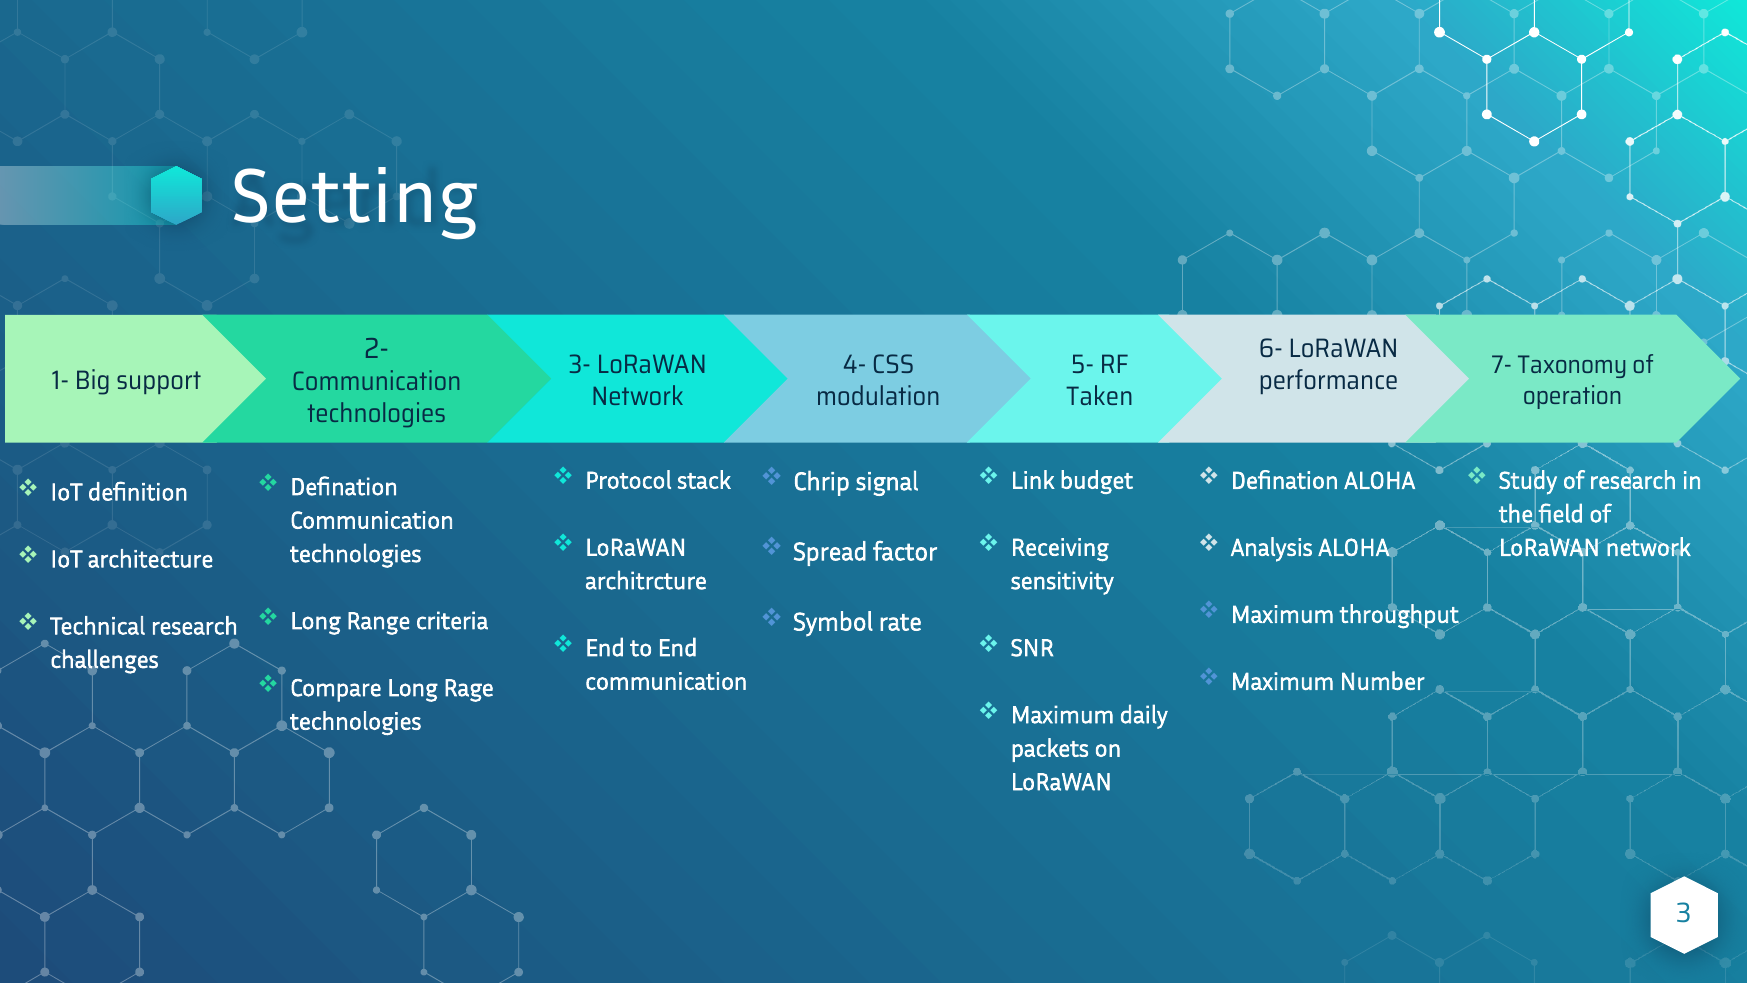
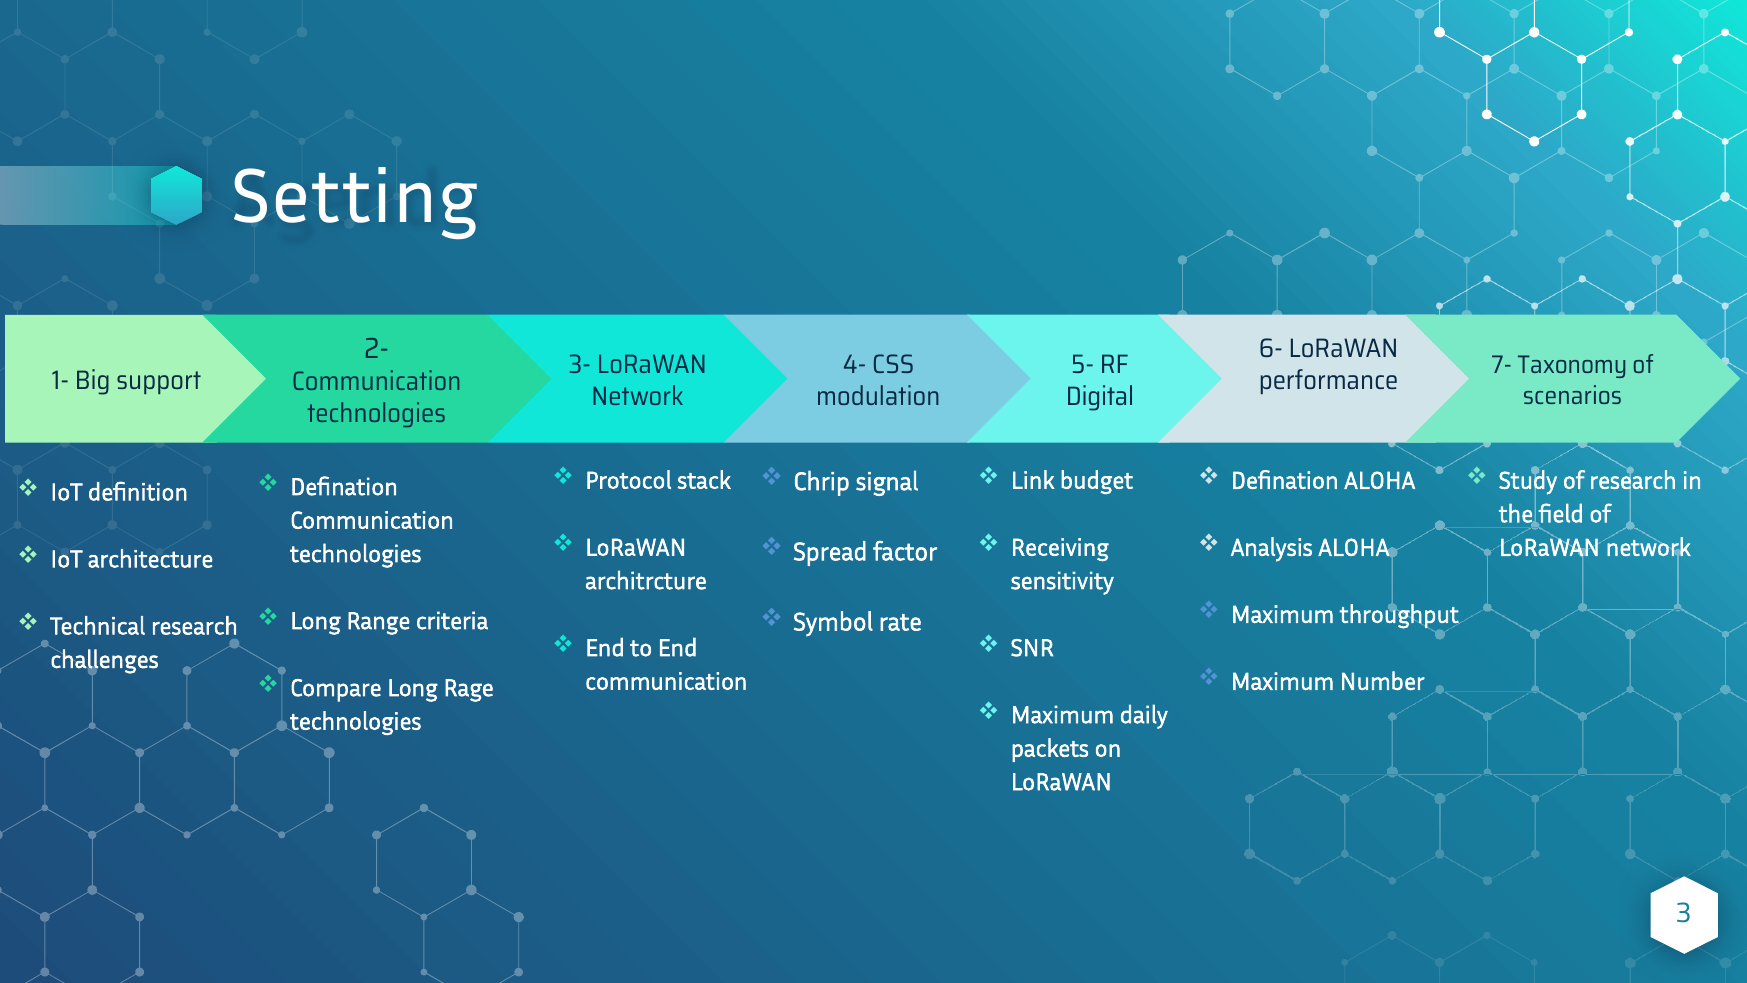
operation: operation -> scenarios
Taken: Taken -> Digital
